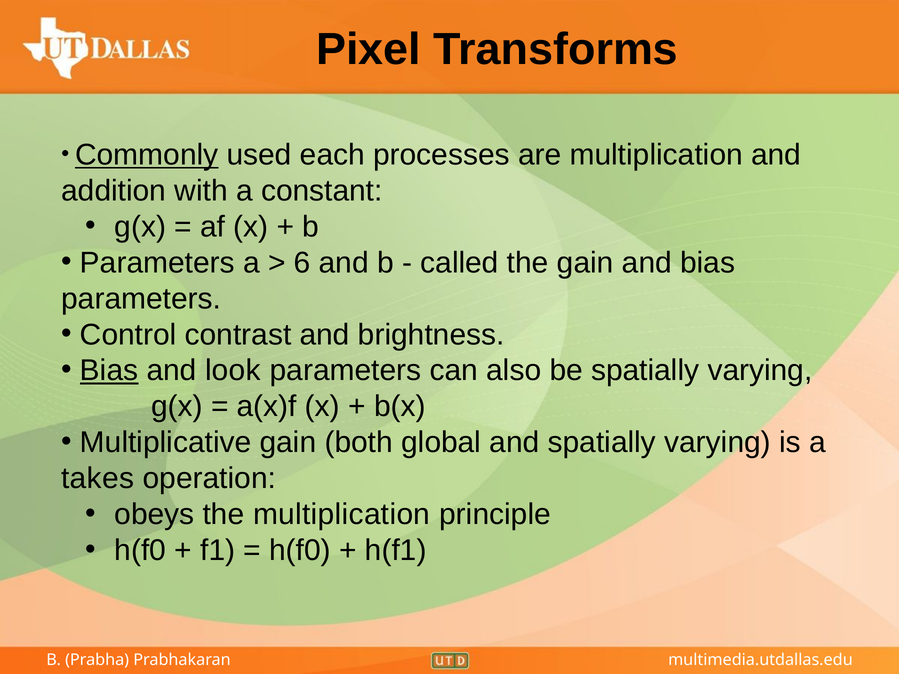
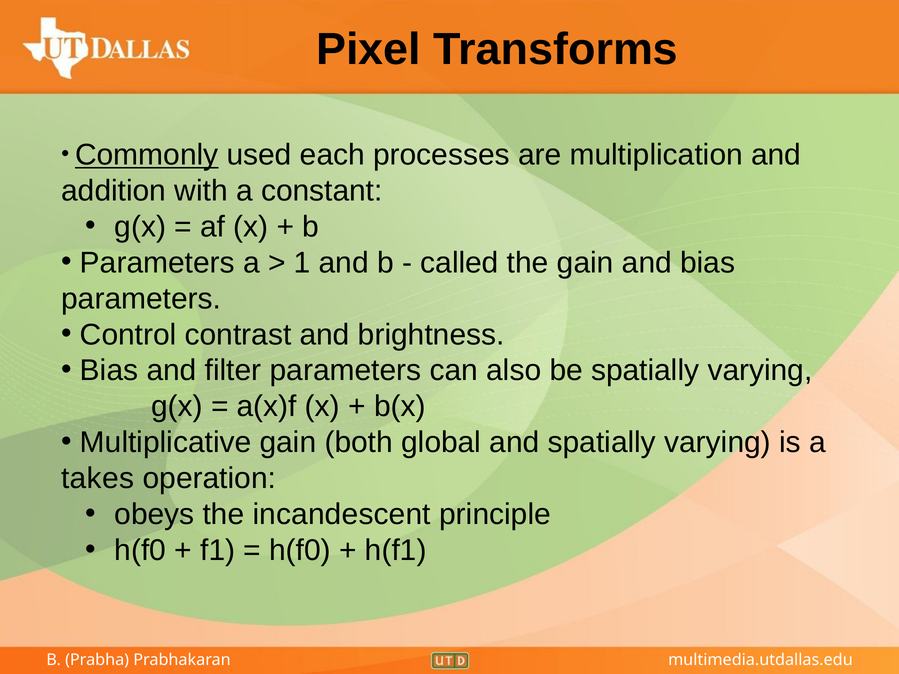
6: 6 -> 1
Bias at (109, 371) underline: present -> none
look: look -> filter
the multiplication: multiplication -> incandescent
